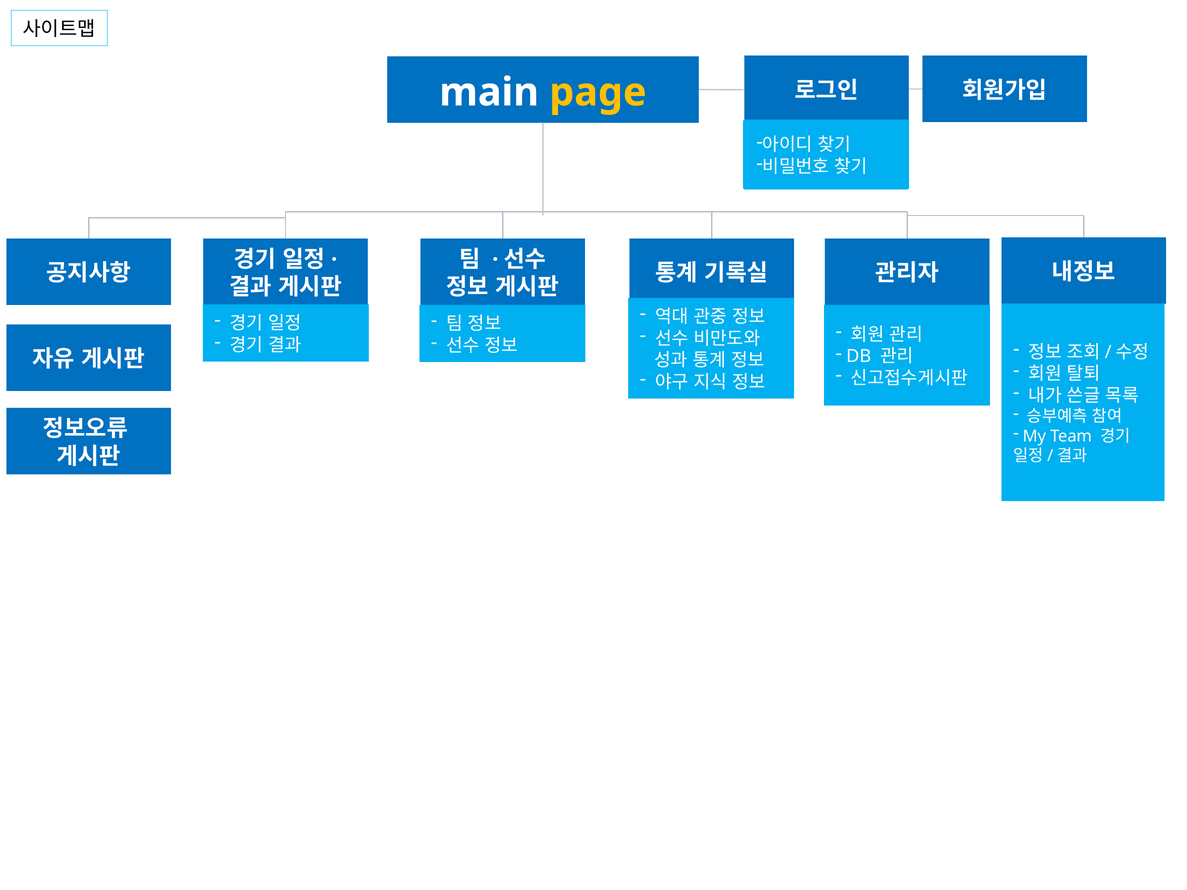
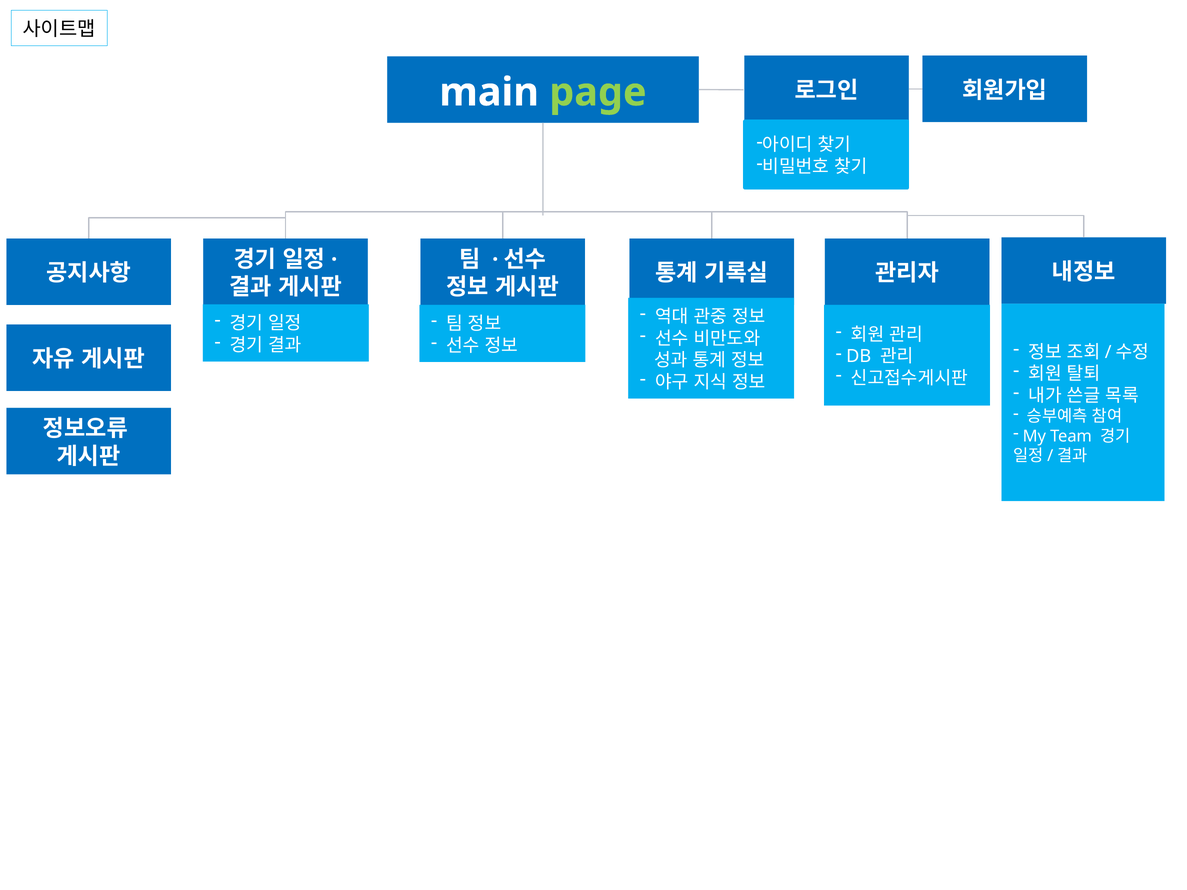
page colour: yellow -> light green
